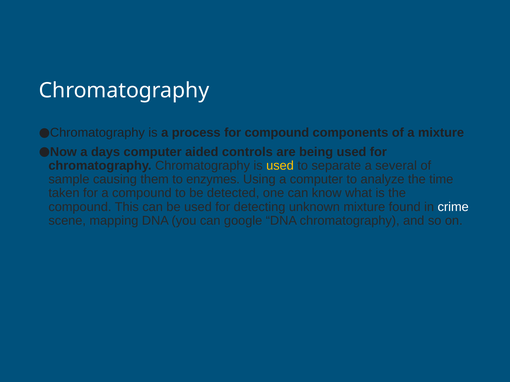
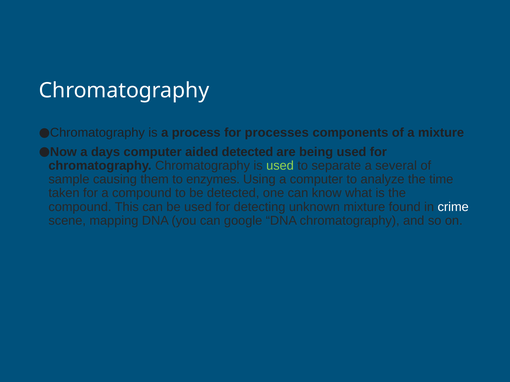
for compound: compound -> processes
aided controls: controls -> detected
used at (280, 166) colour: yellow -> light green
